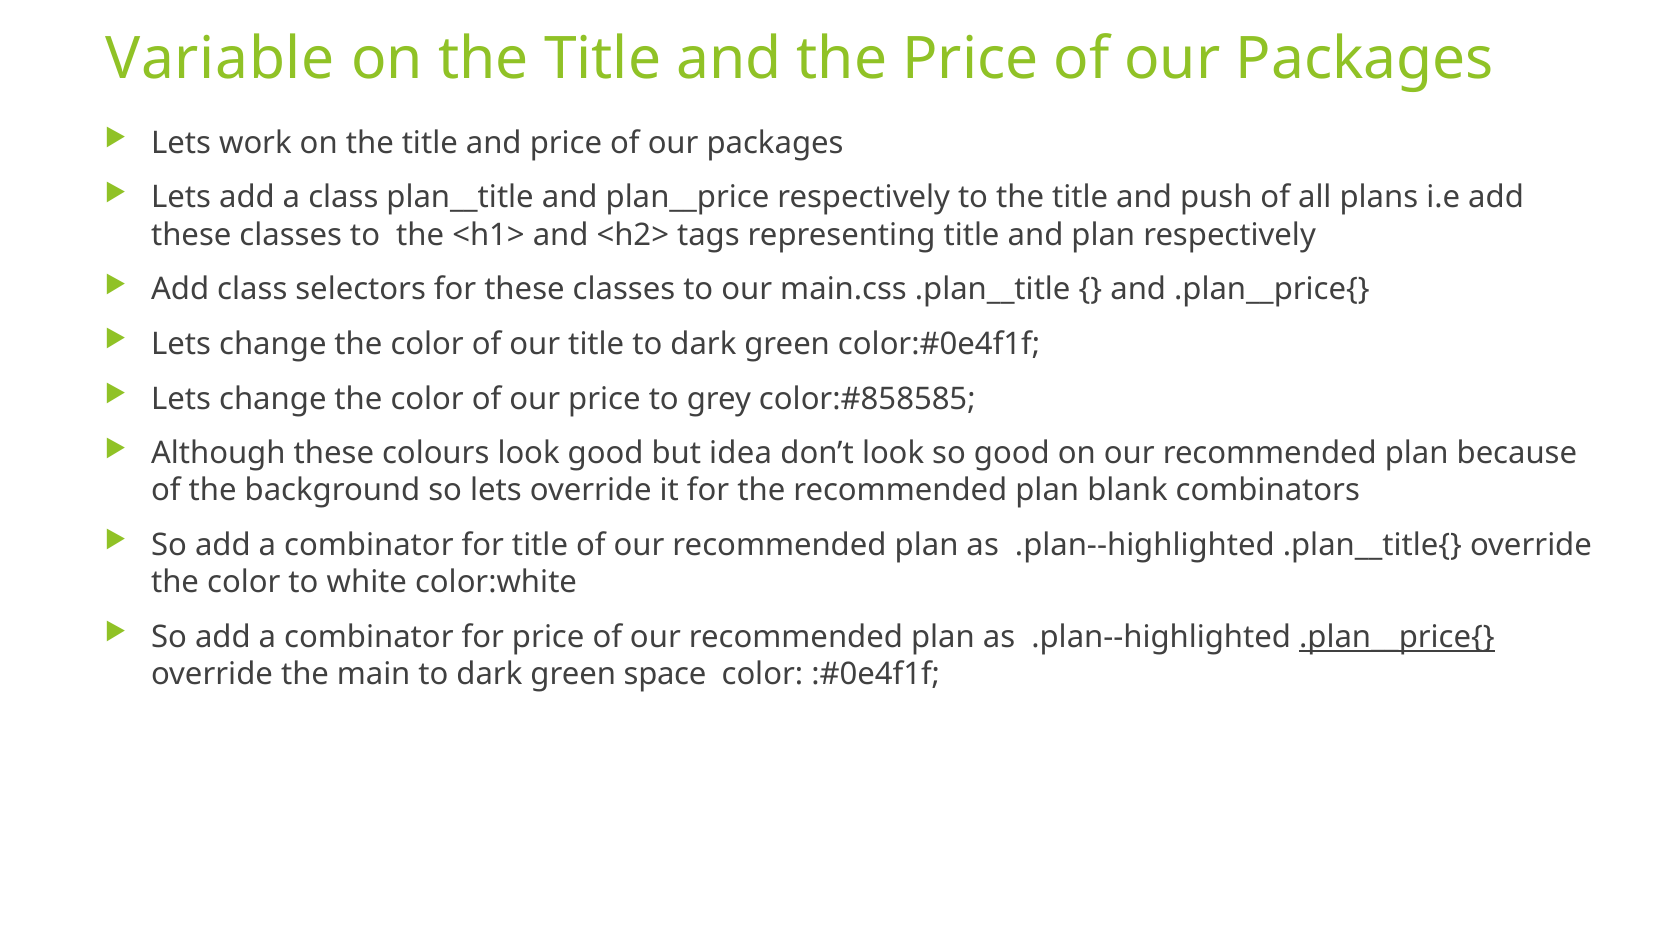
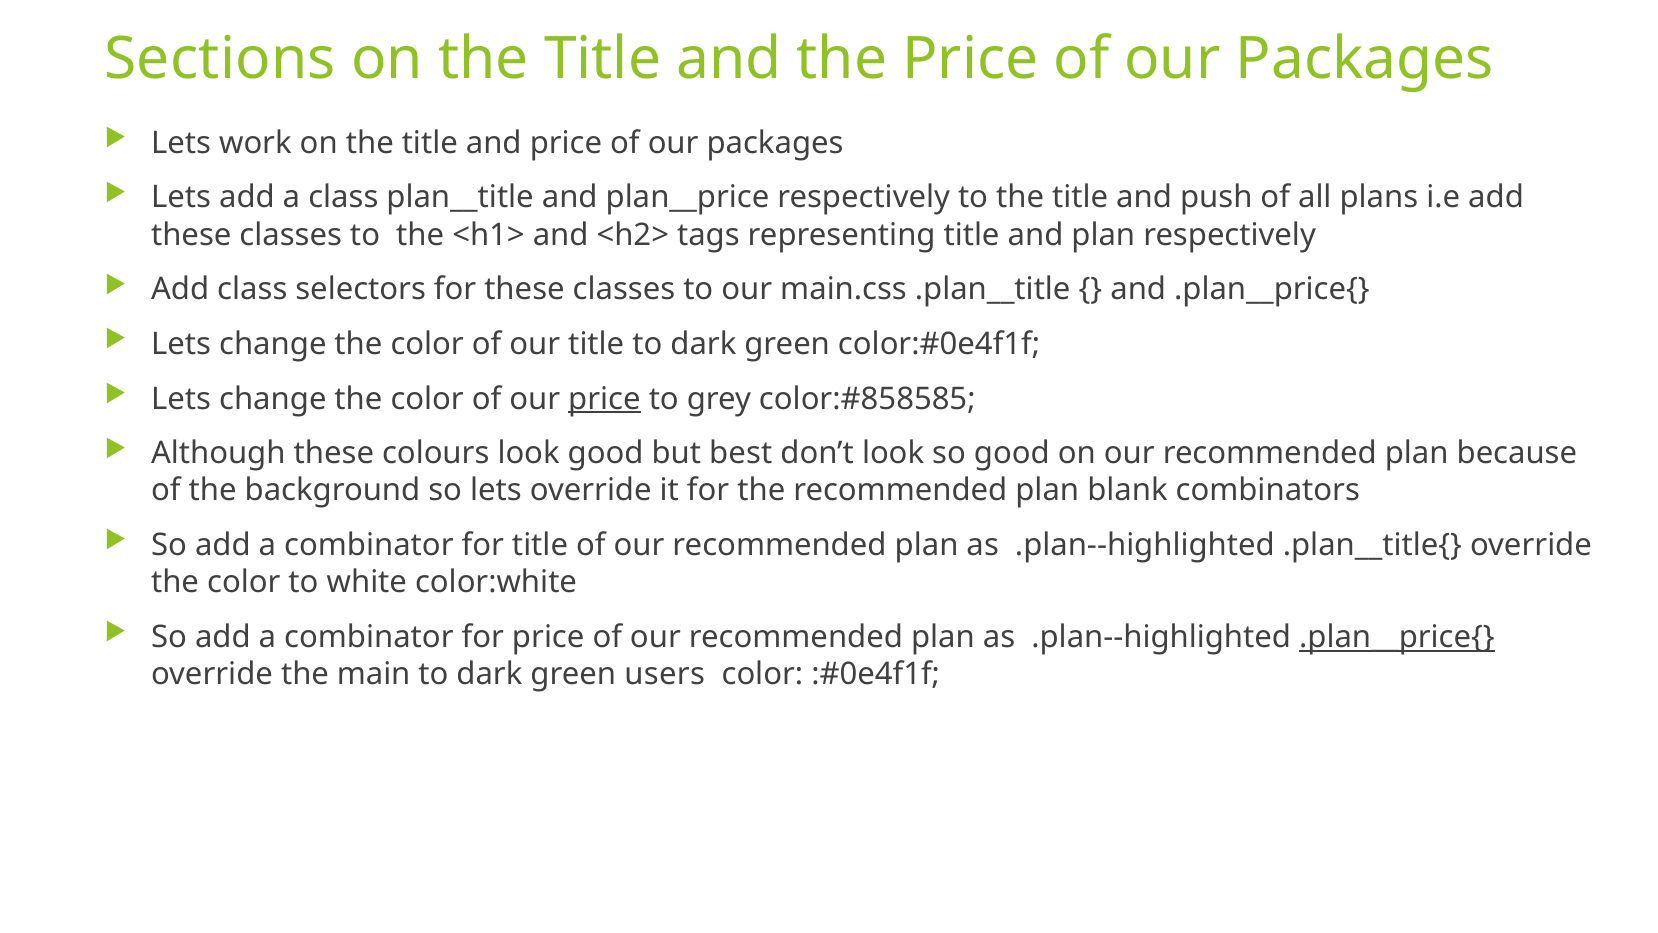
Variable: Variable -> Sections
price at (604, 399) underline: none -> present
idea: idea -> best
space: space -> users
